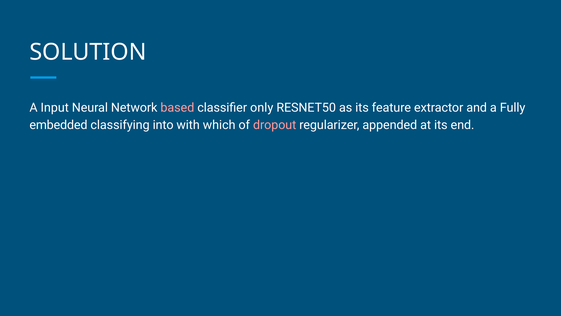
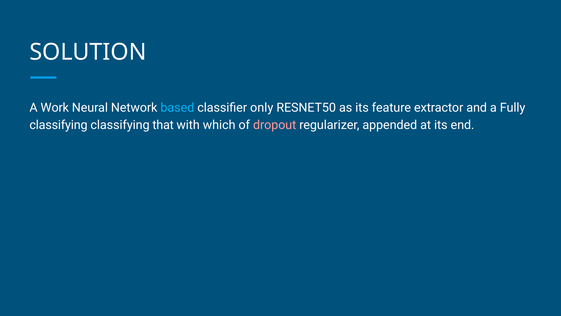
Input: Input -> Work
based colour: pink -> light blue
embedded at (58, 125): embedded -> classifying
into: into -> that
